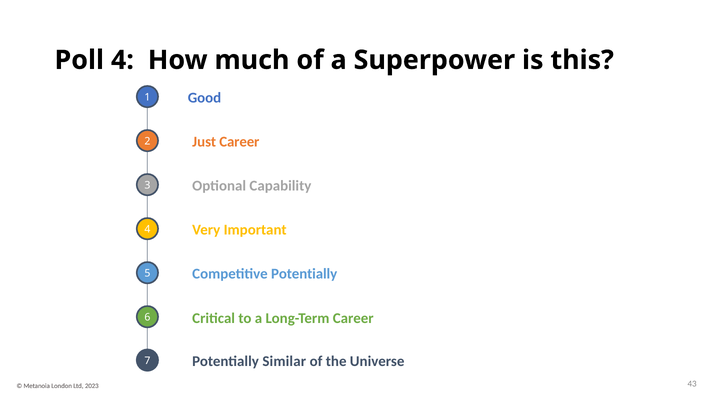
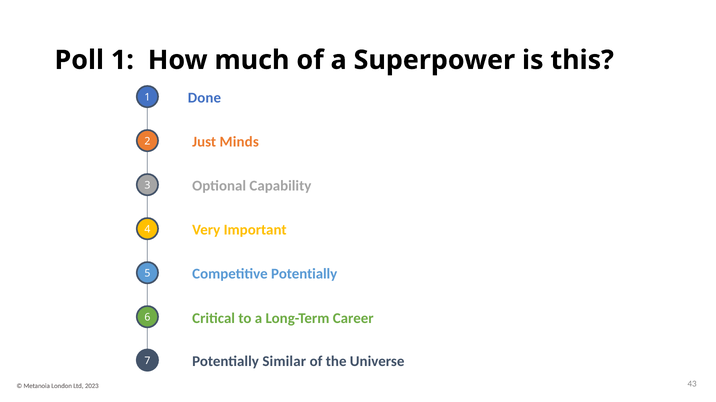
Poll 4: 4 -> 1
Good: Good -> Done
Just Career: Career -> Minds
